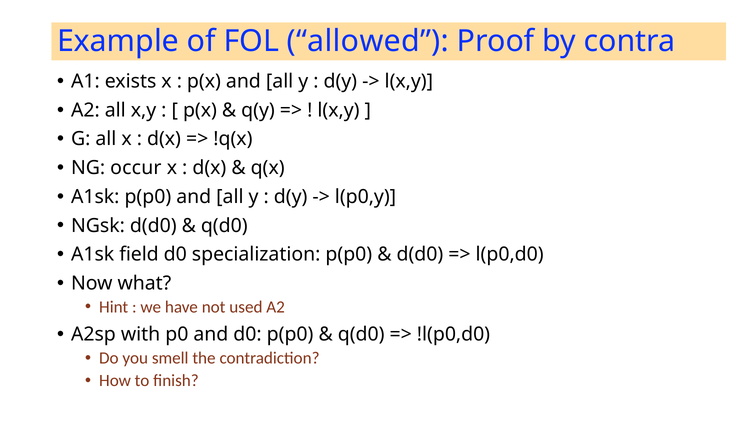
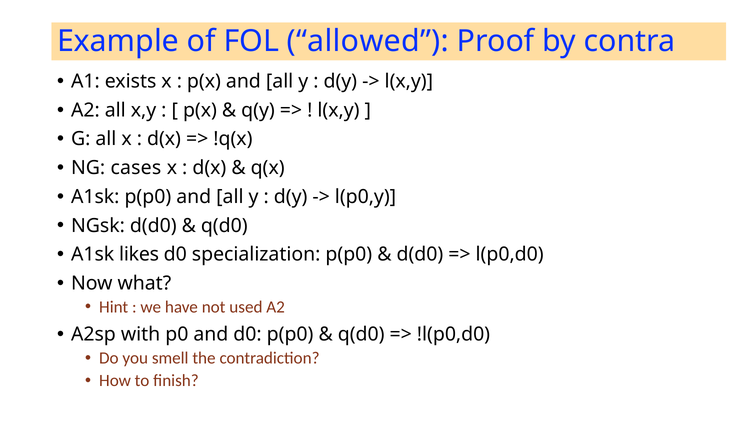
occur: occur -> cases
field: field -> likes
